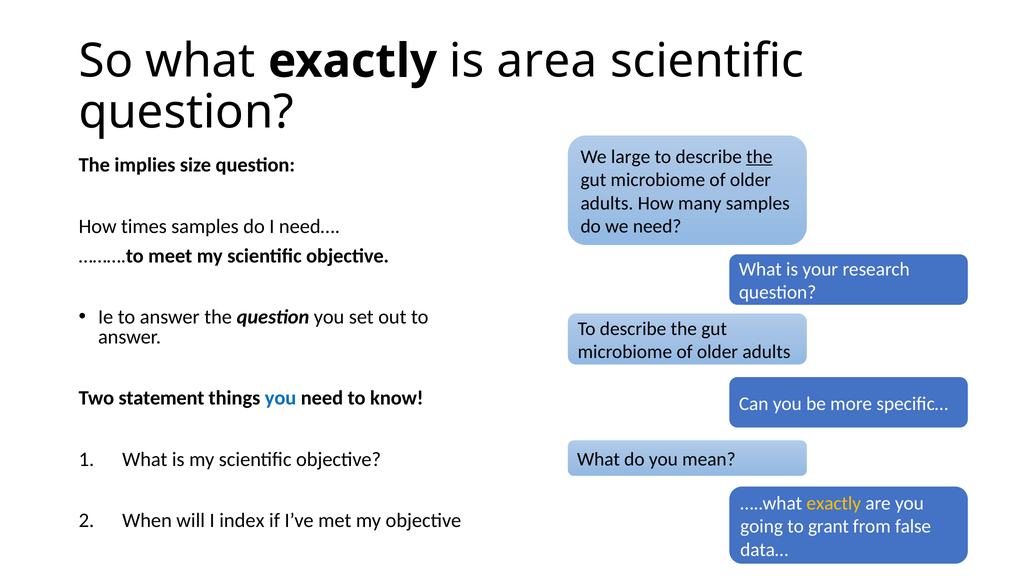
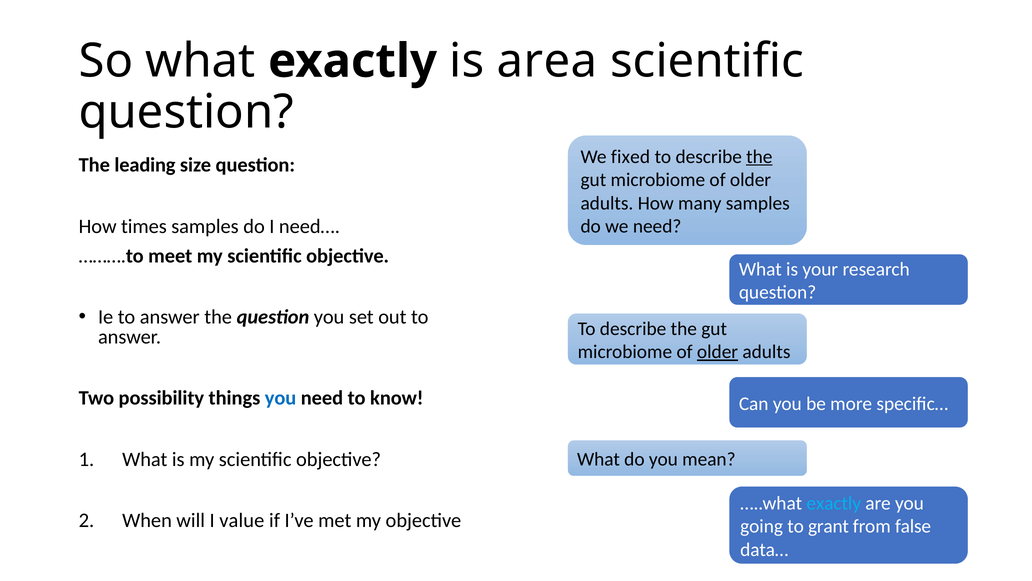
large: large -> fixed
implies: implies -> leading
older at (718, 352) underline: none -> present
statement: statement -> possibility
exactly at (834, 503) colour: yellow -> light blue
index: index -> value
